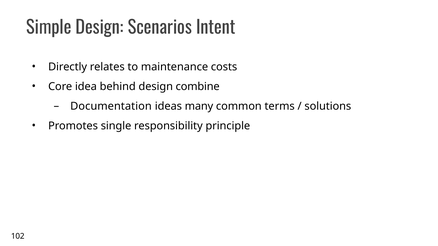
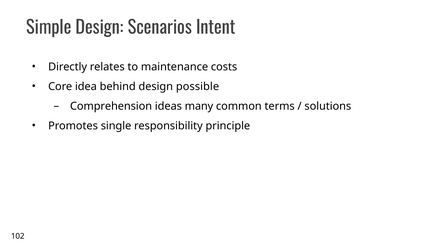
combine: combine -> possible
Documentation: Documentation -> Comprehension
